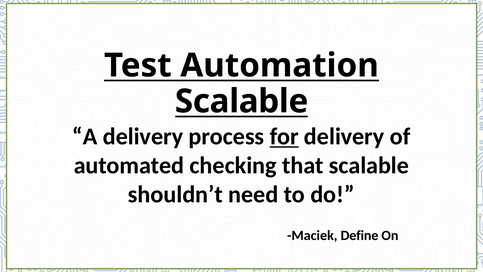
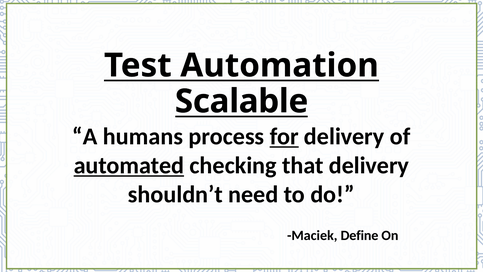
A delivery: delivery -> humans
automated underline: none -> present
that scalable: scalable -> delivery
